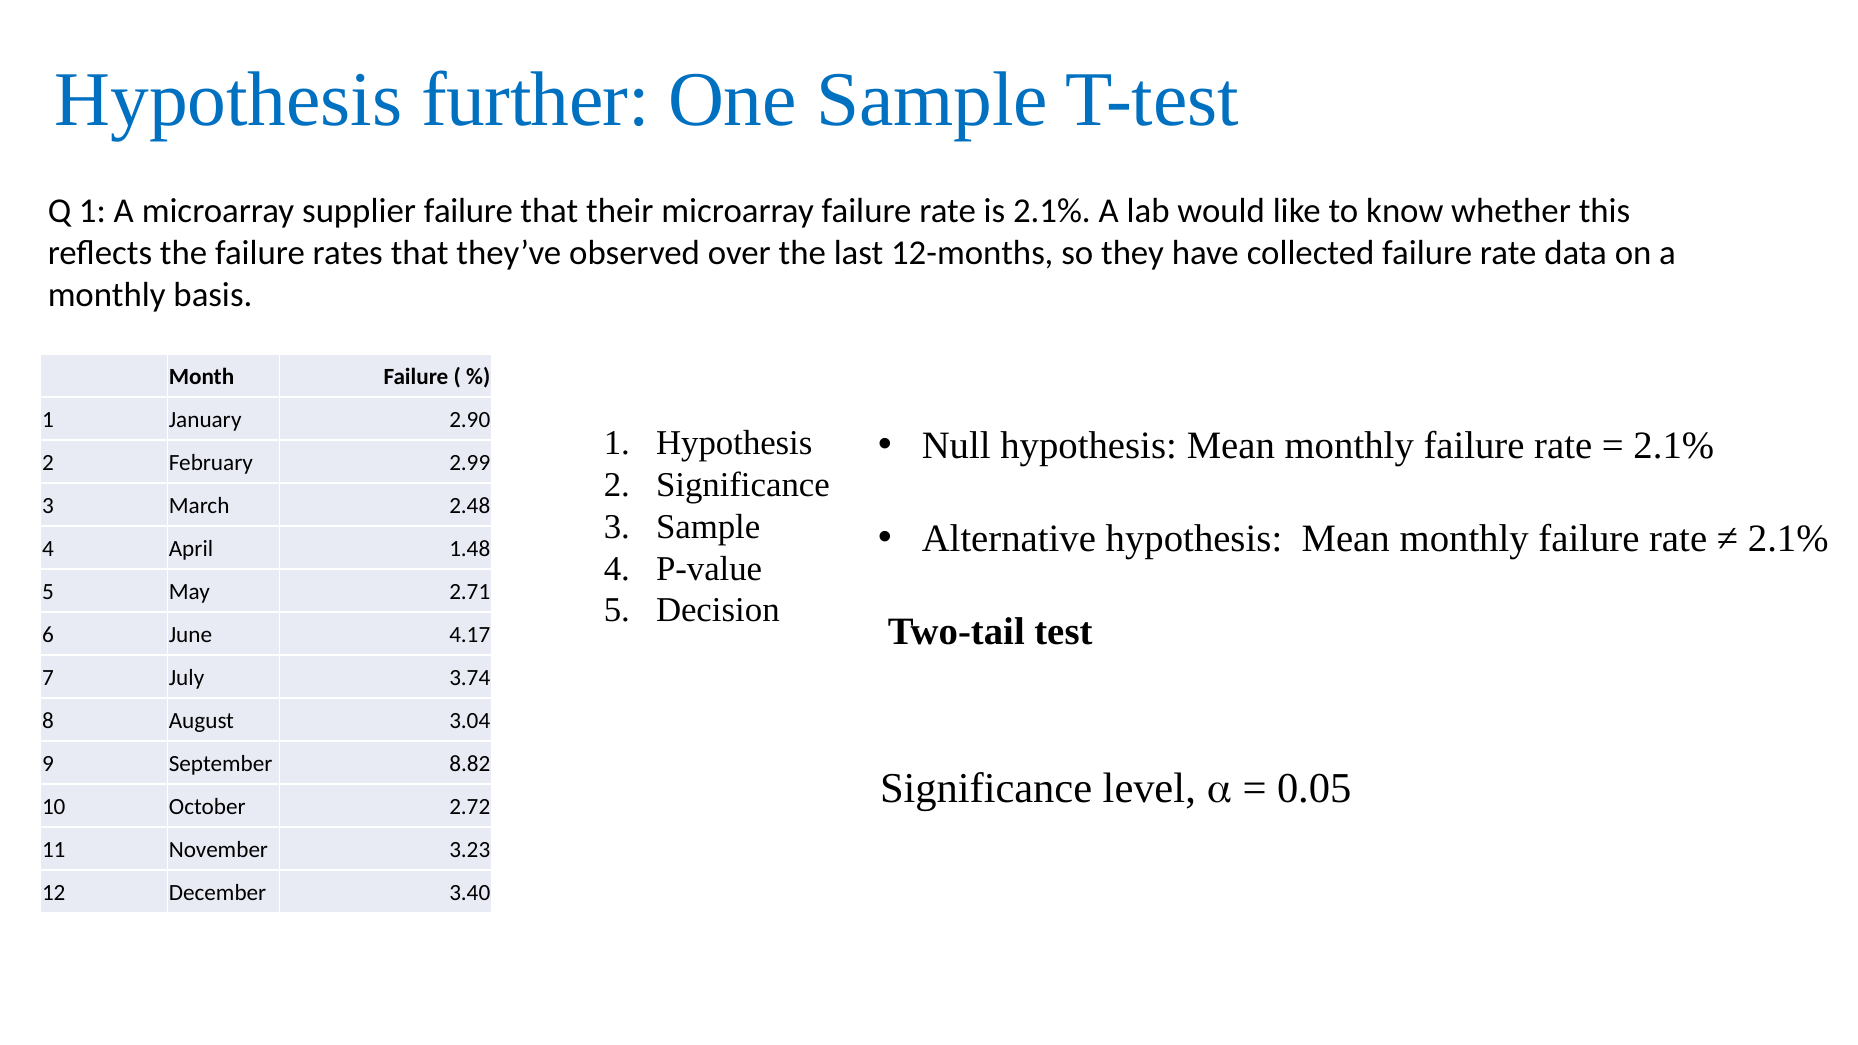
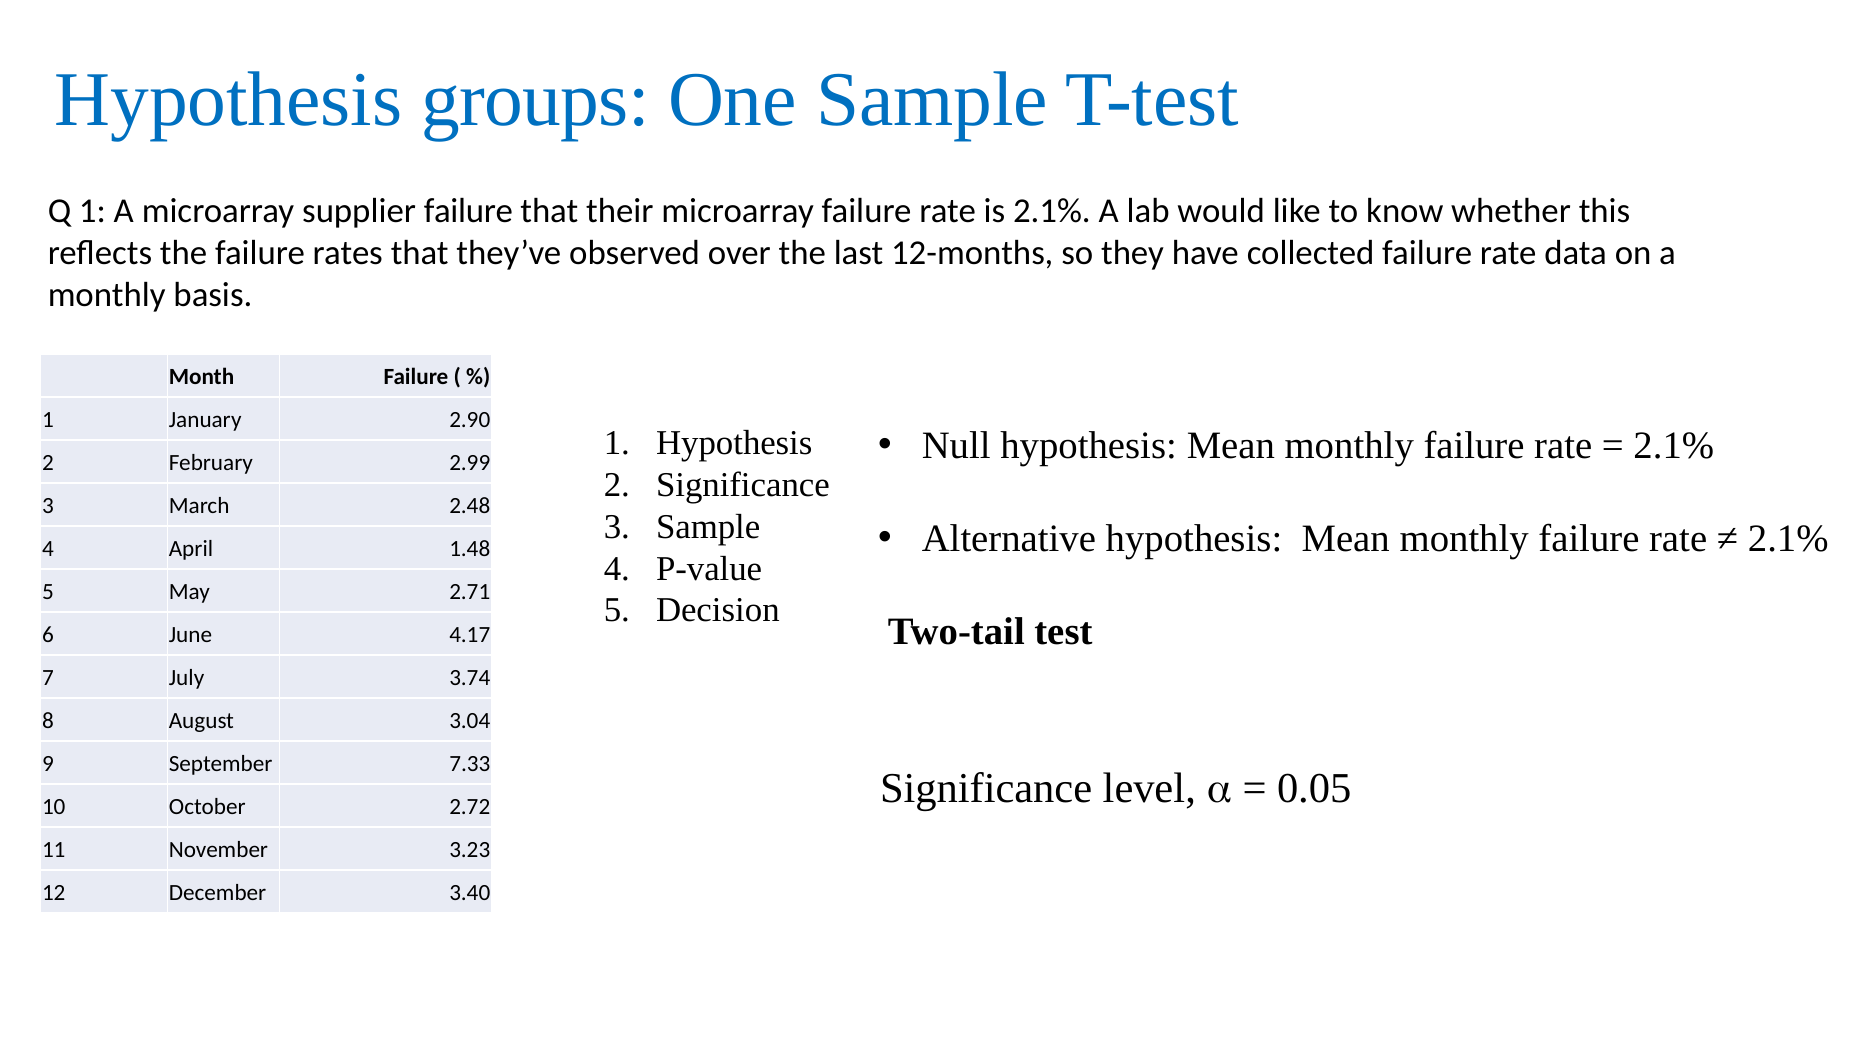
further: further -> groups
8.82: 8.82 -> 7.33
